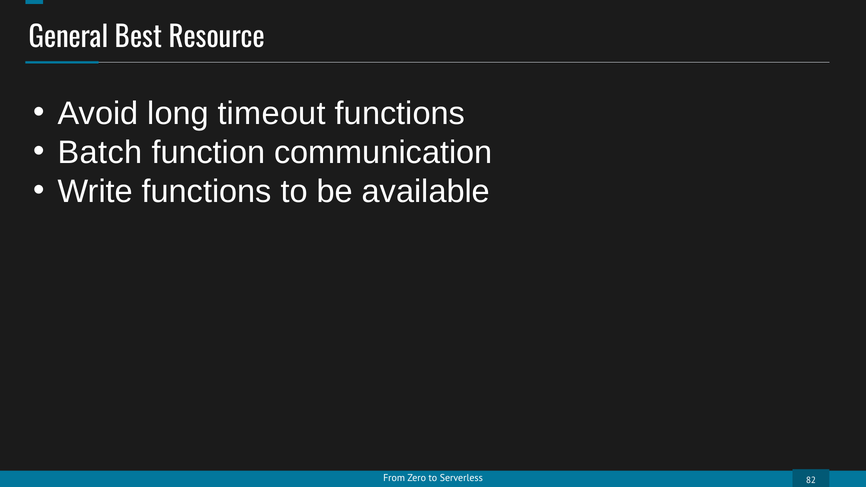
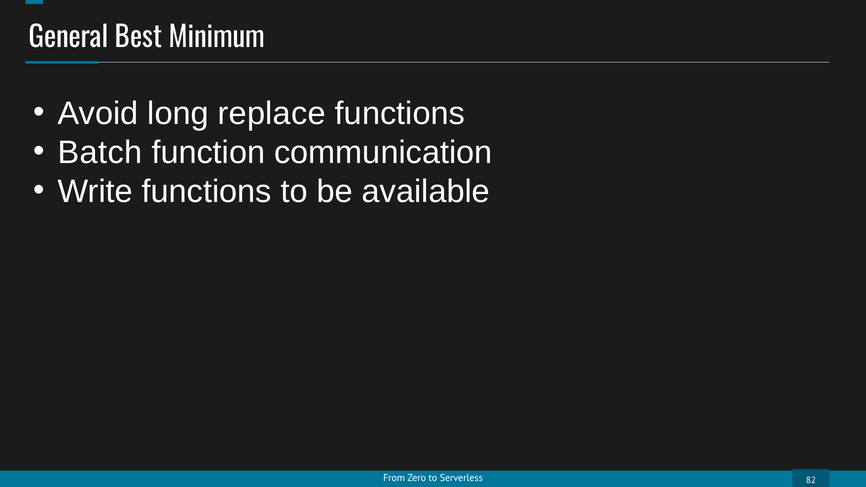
Resource: Resource -> Minimum
timeout: timeout -> replace
